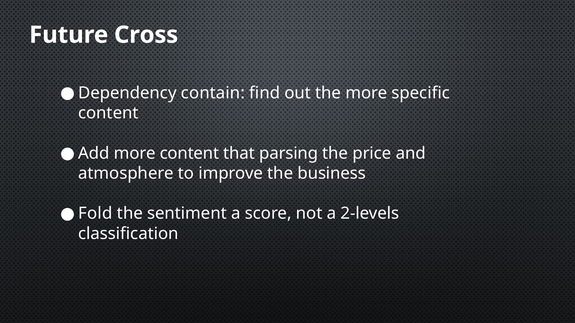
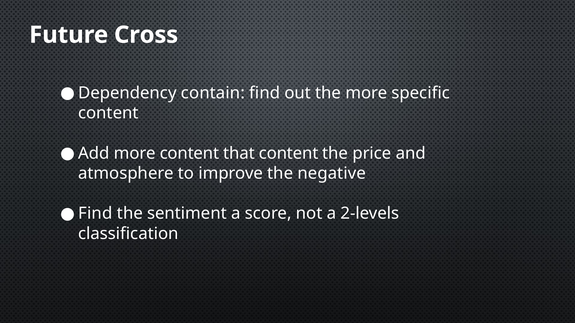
that parsing: parsing -> content
business: business -> negative
Fold at (95, 214): Fold -> Find
